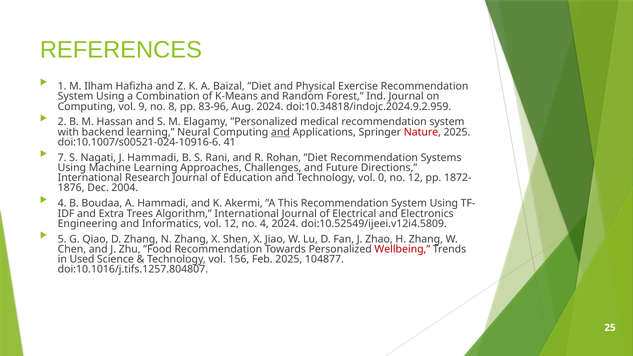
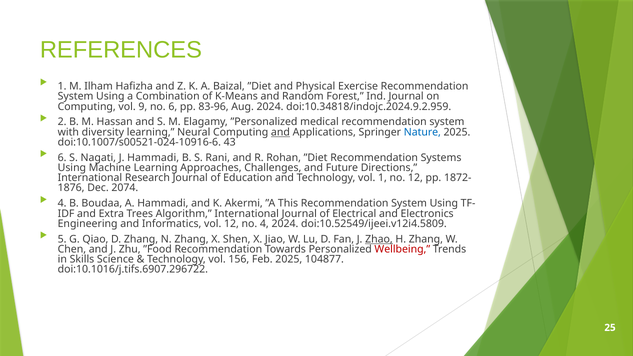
no 8: 8 -> 6
backend: backend -> diversity
Nature colour: red -> blue
41: 41 -> 43
7 at (62, 158): 7 -> 6
vol 0: 0 -> 1
2004: 2004 -> 2074
Zhao underline: none -> present
Used: Used -> Skills
doi:10.1016/j.tifs.1257.804807: doi:10.1016/j.tifs.1257.804807 -> doi:10.1016/j.tifs.6907.296722
